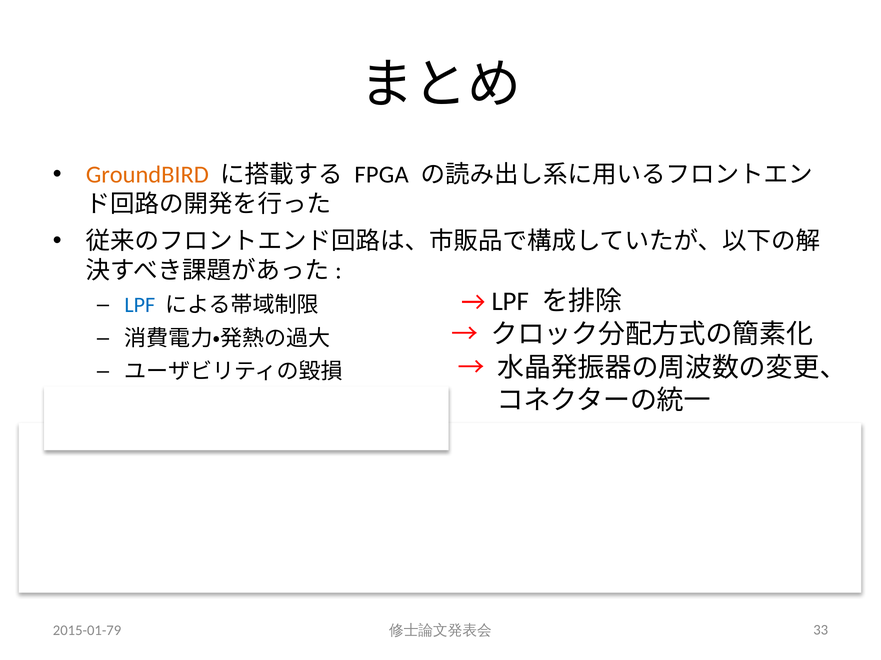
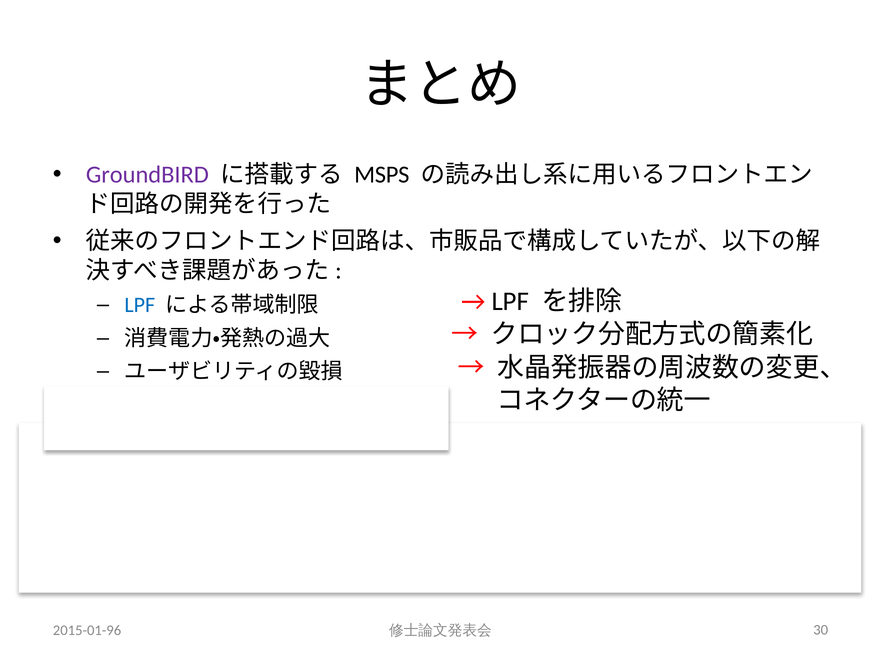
GroundBIRD at (147, 175) colour: orange -> purple
FPGA: FPGA -> MSPS
2015-01-79: 2015-01-79 -> 2015-01-96
33: 33 -> 30
